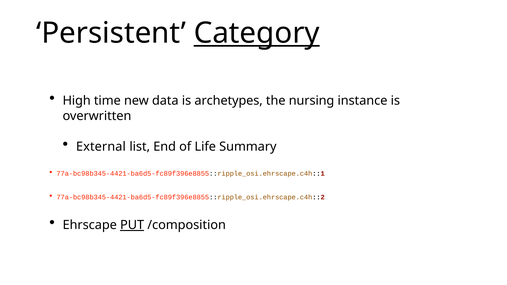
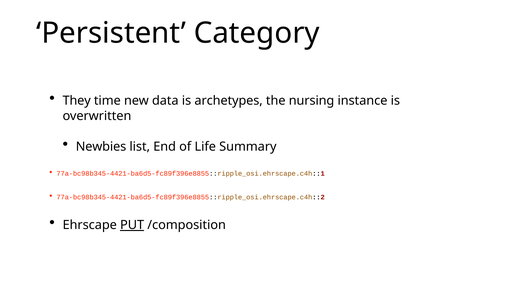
Category underline: present -> none
High: High -> They
External: External -> Newbies
